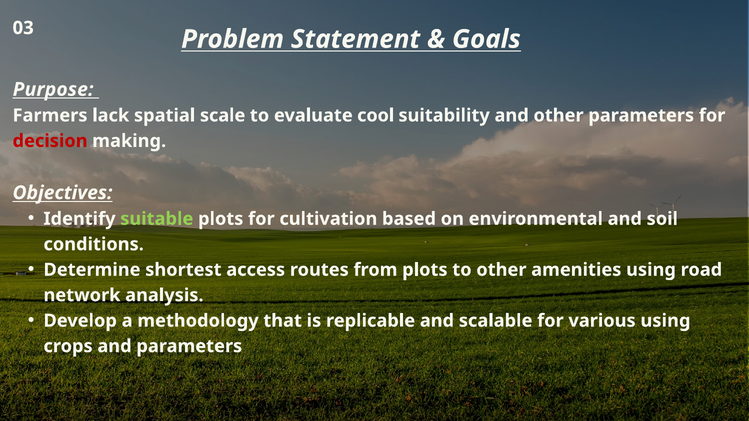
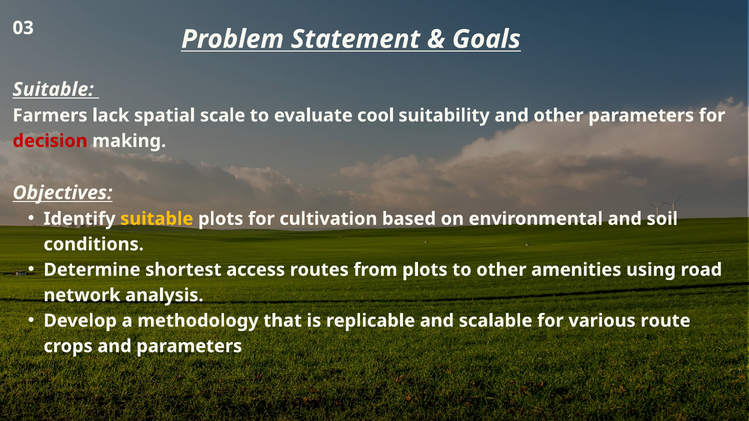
Purpose at (53, 90): Purpose -> Suitable
suitable at (157, 219) colour: light green -> yellow
various using: using -> route
